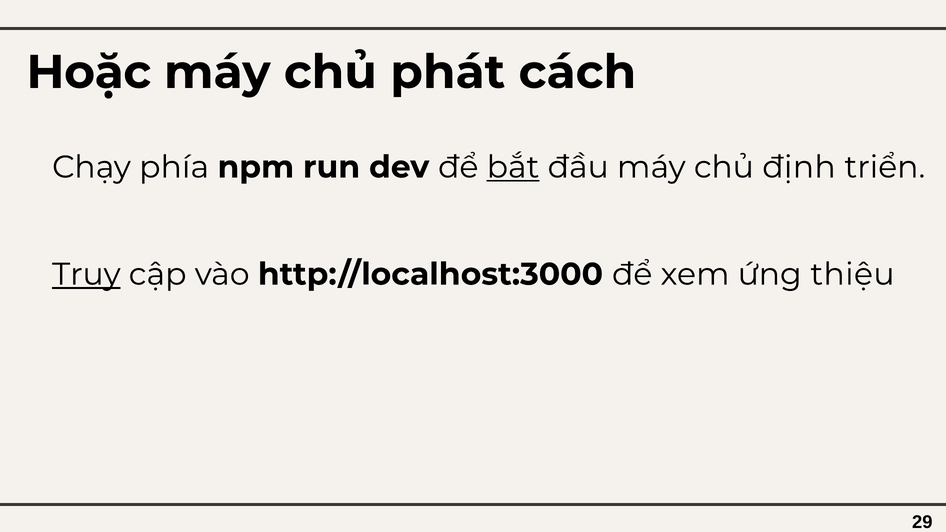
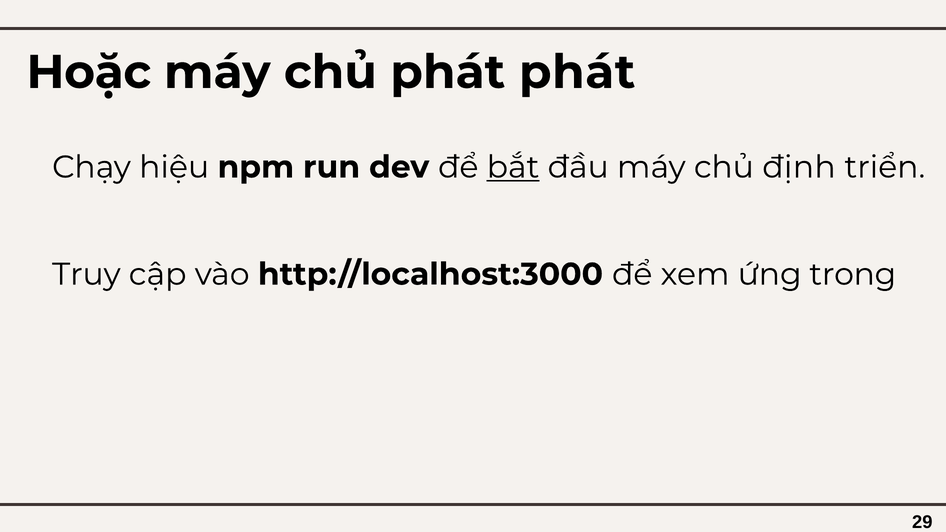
phát cách: cách -> phát
phía: phía -> hiệu
Truy underline: present -> none
thiệu: thiệu -> trong
